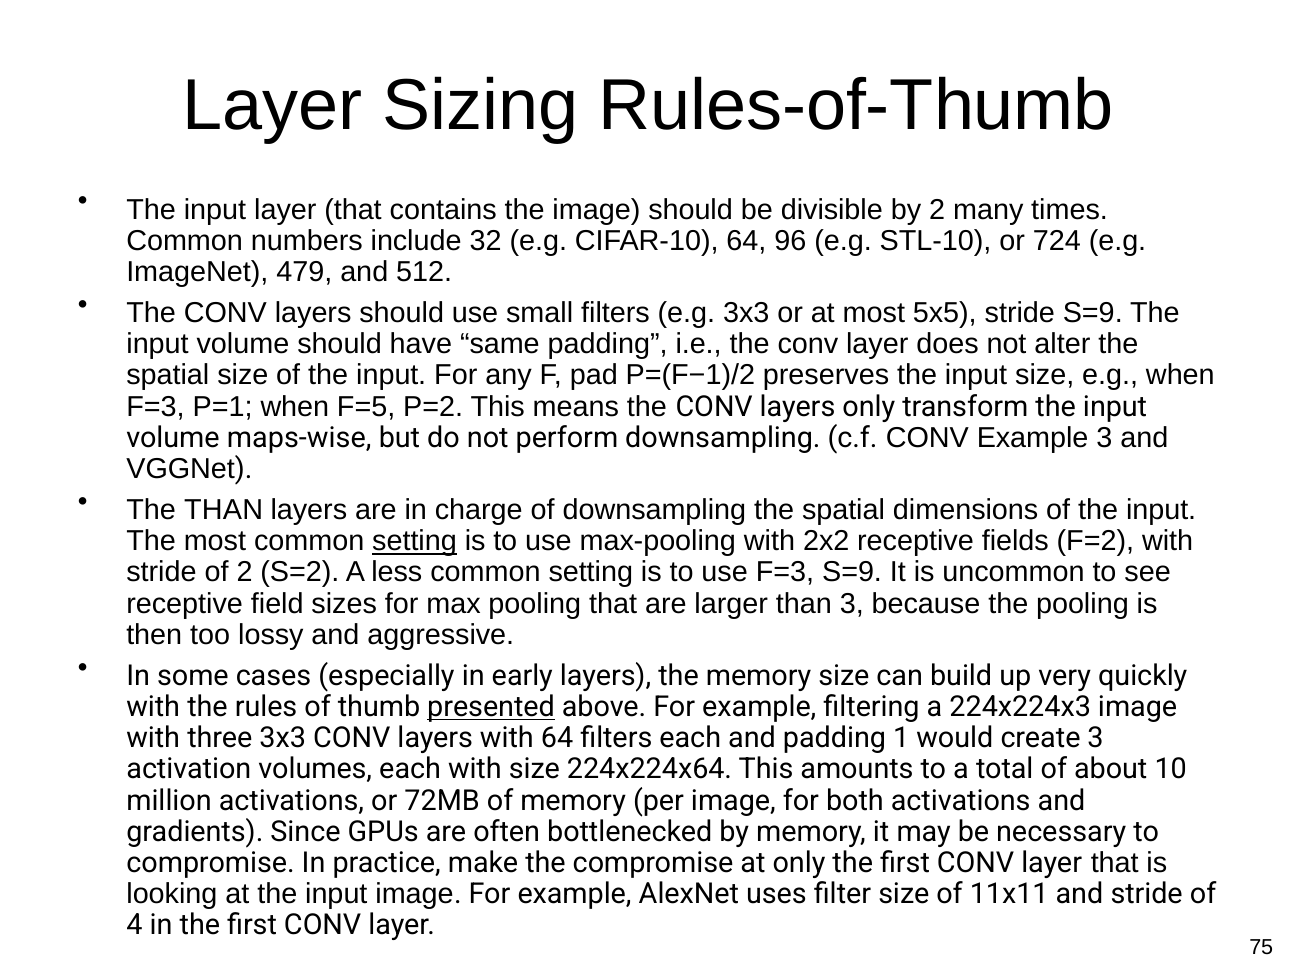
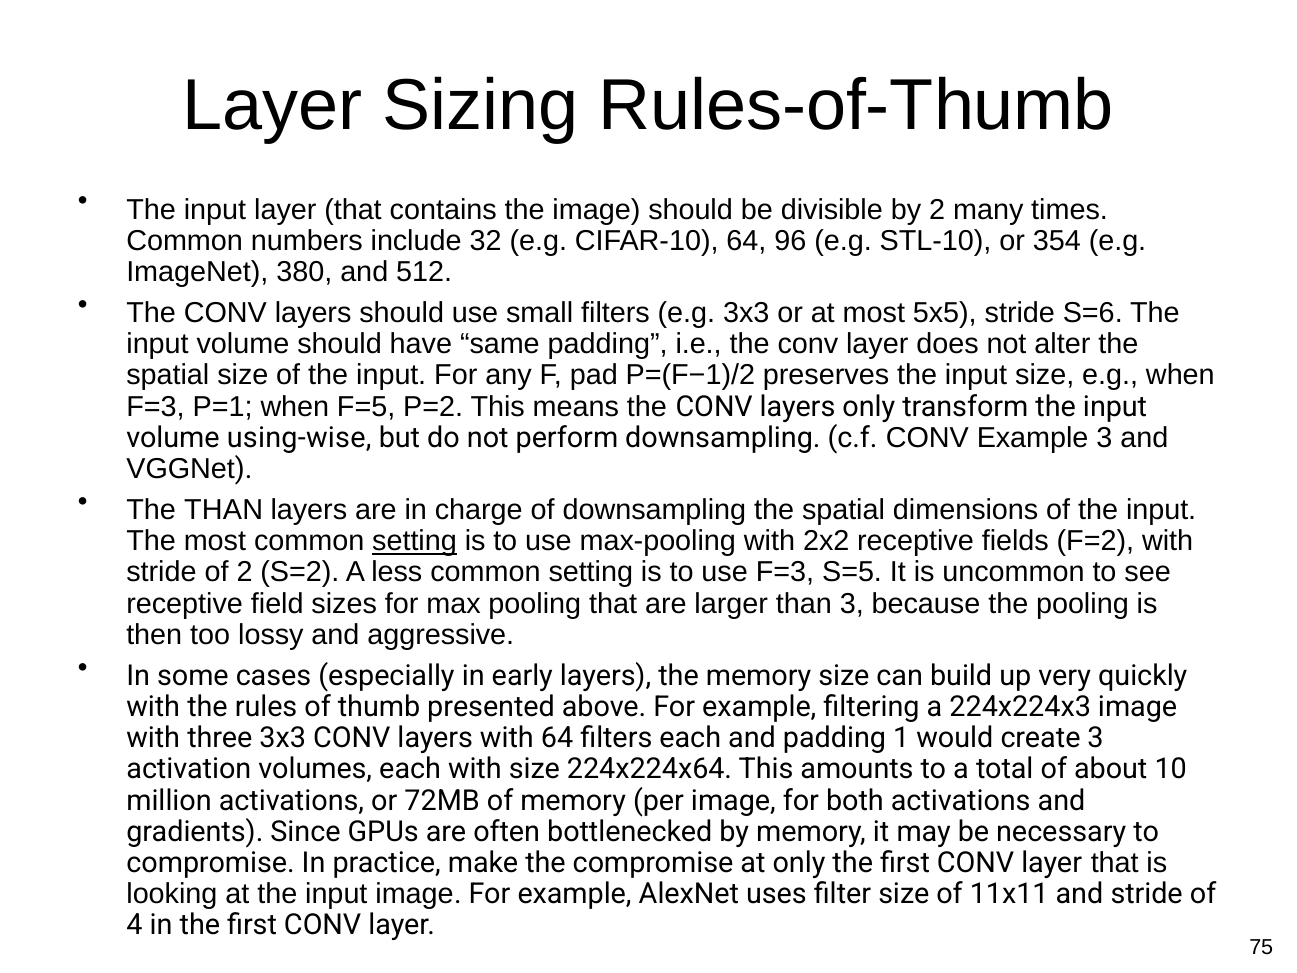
724: 724 -> 354
479: 479 -> 380
stride S=9: S=9 -> S=6
maps-wise: maps-wise -> using-wise
F=3 S=9: S=9 -> S=5
presented underline: present -> none
